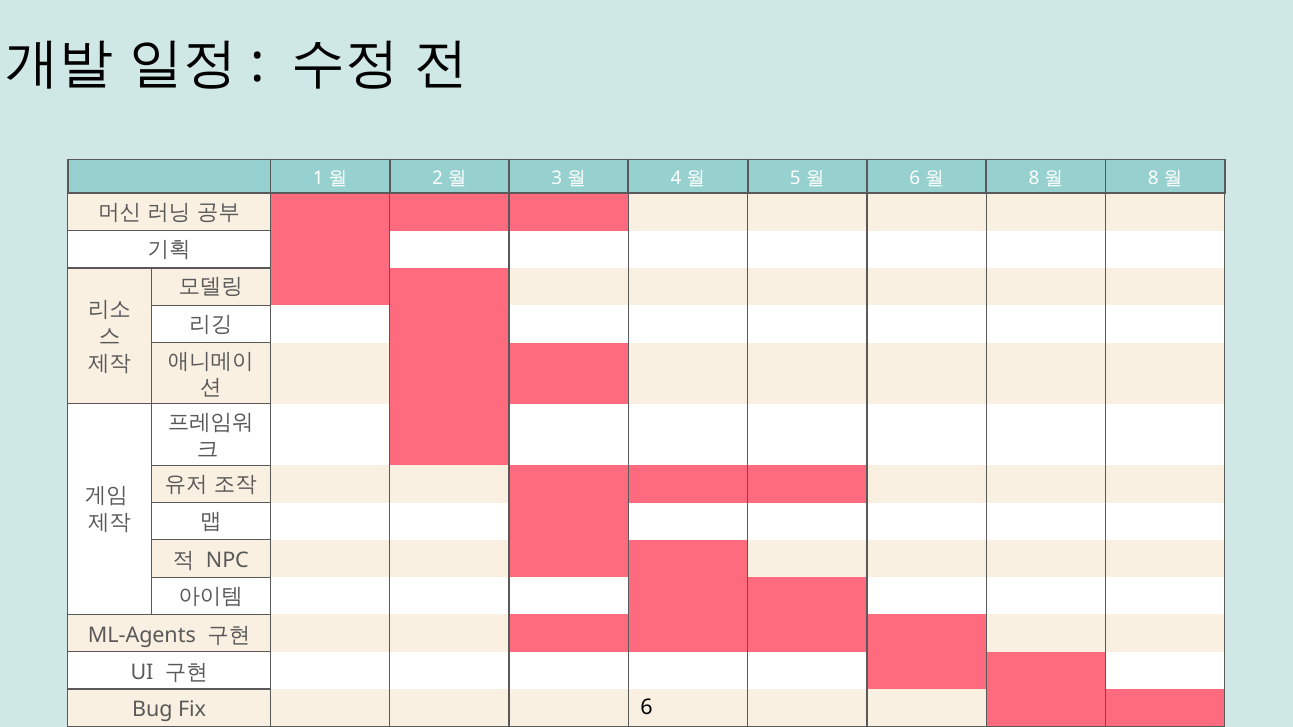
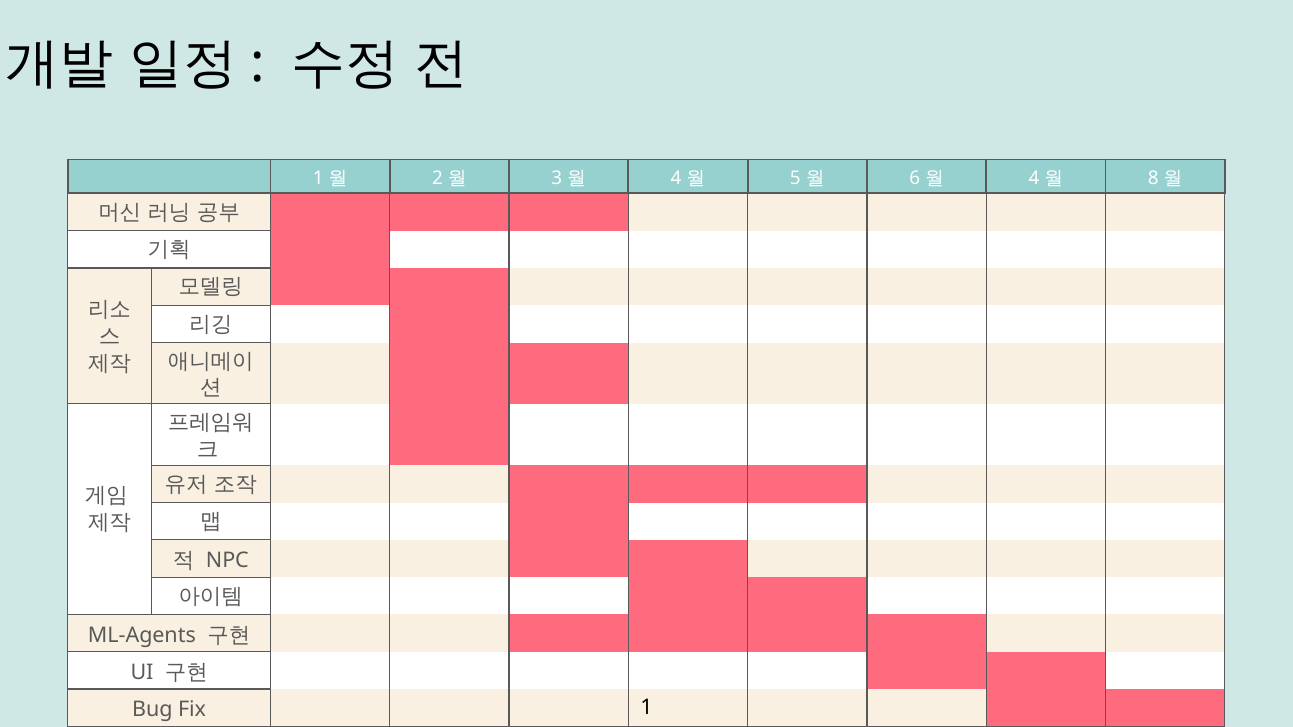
8 at (1034, 178): 8 -> 4
Fix 6: 6 -> 1
